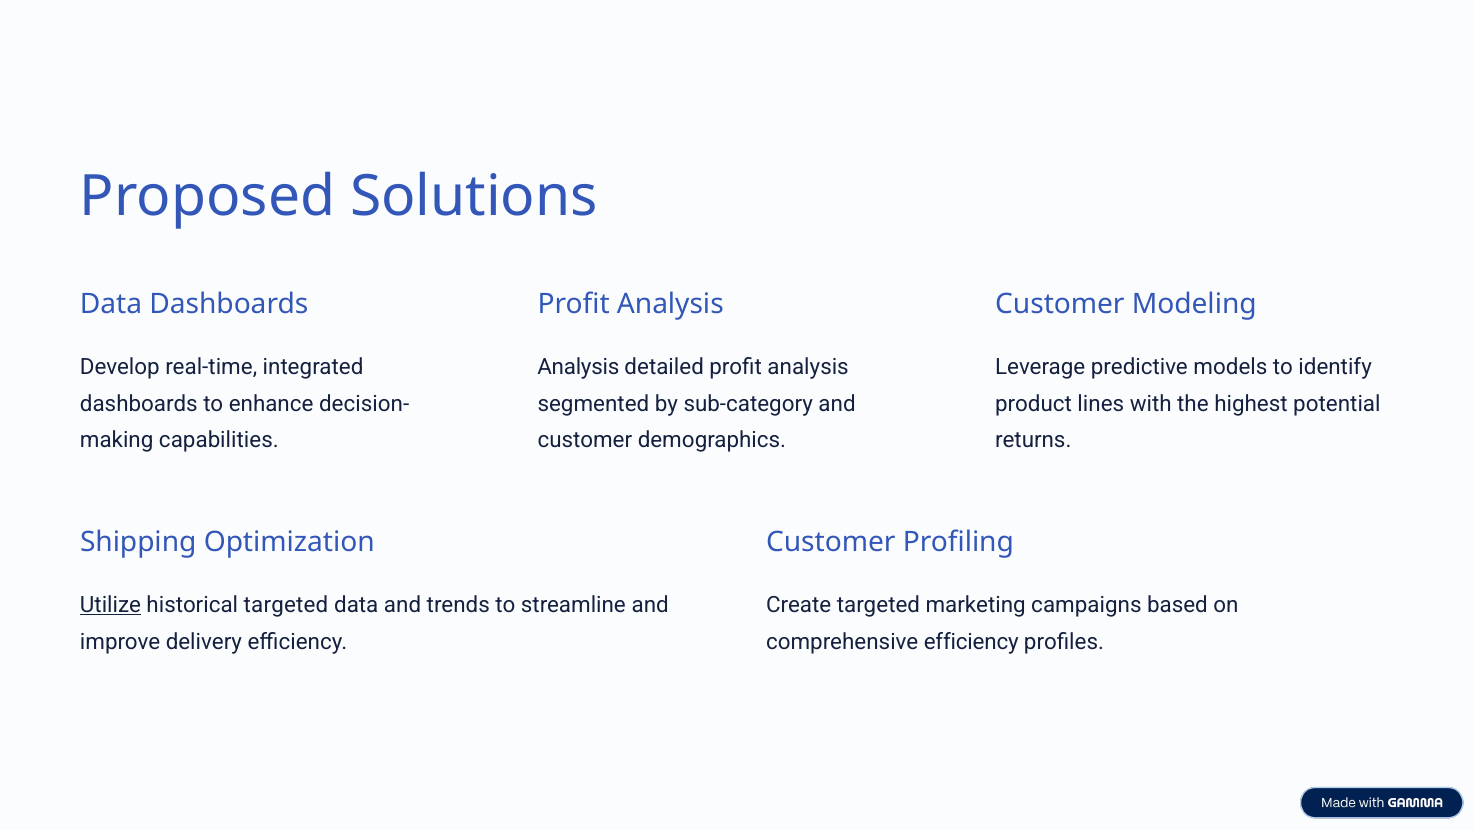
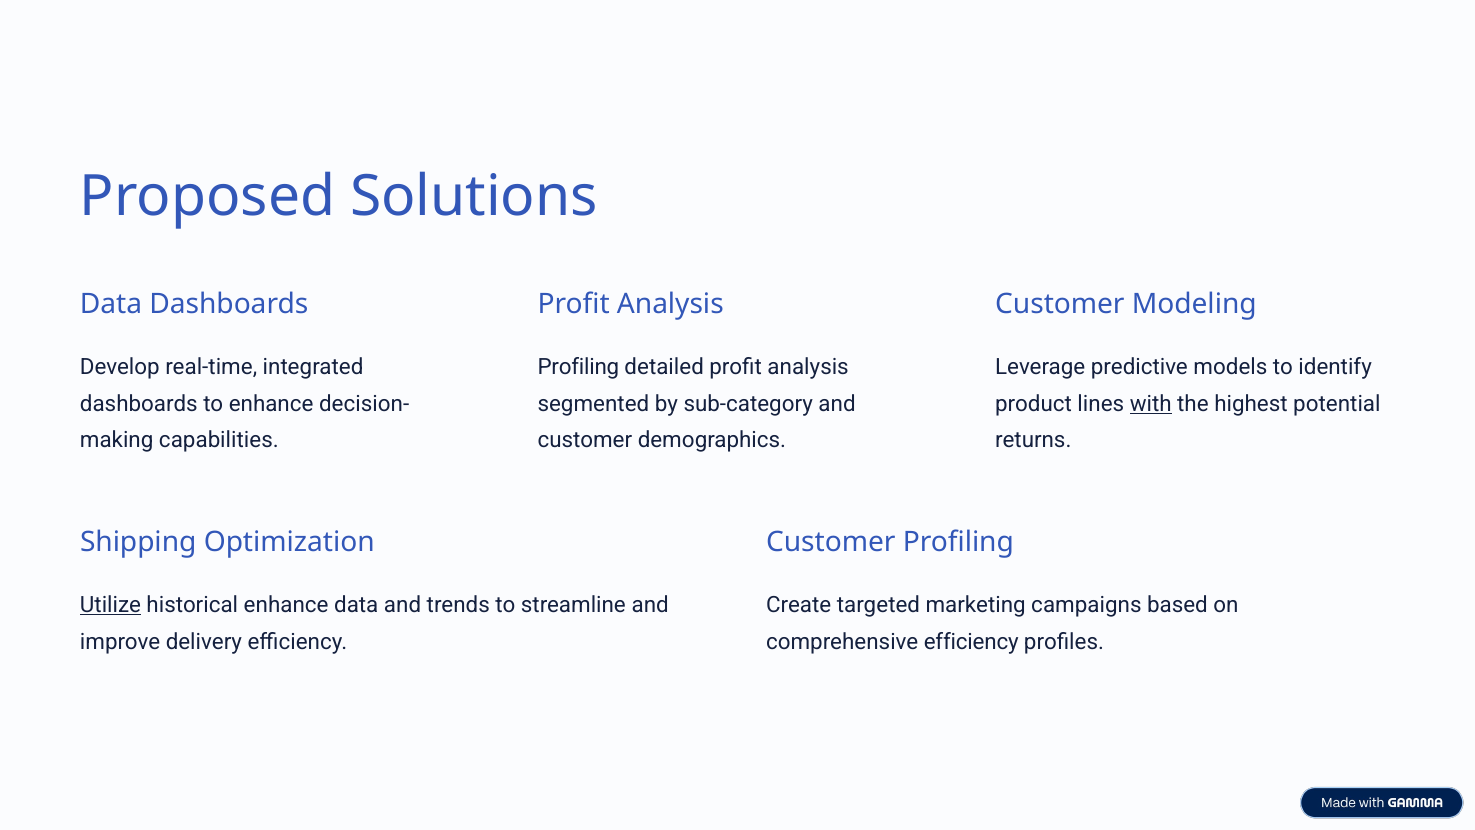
Analysis at (578, 367): Analysis -> Profiling
with underline: none -> present
historical targeted: targeted -> enhance
